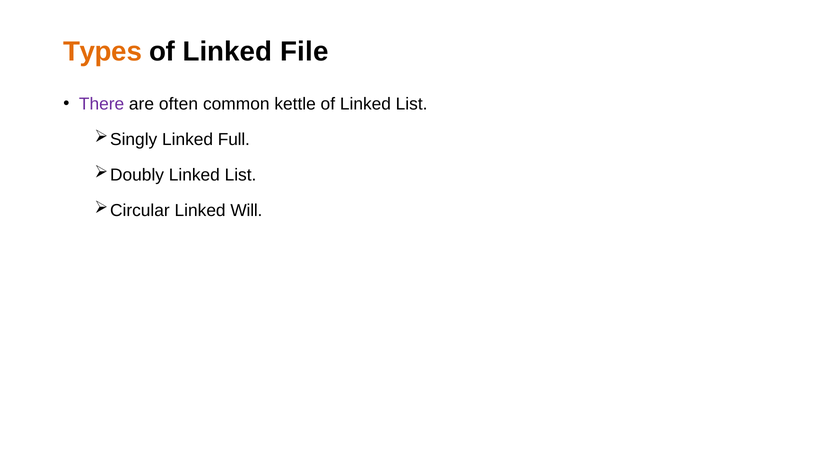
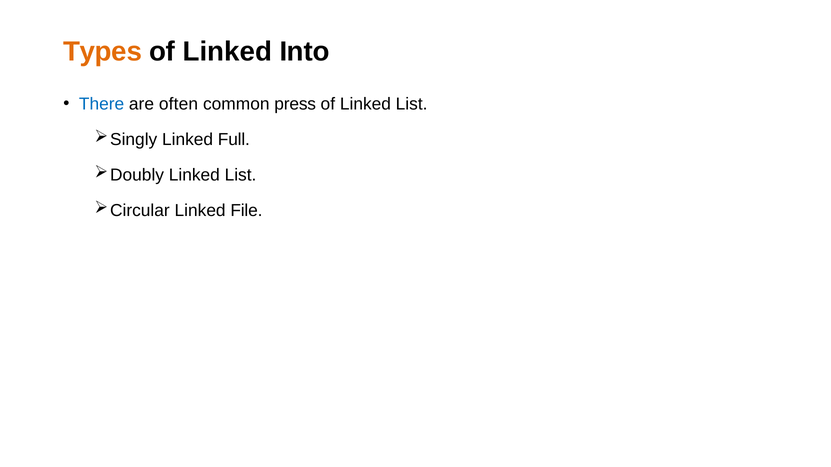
File: File -> Into
There colour: purple -> blue
kettle: kettle -> press
Will: Will -> File
